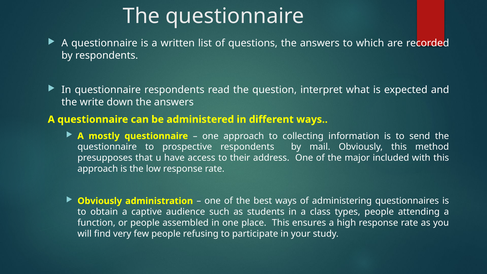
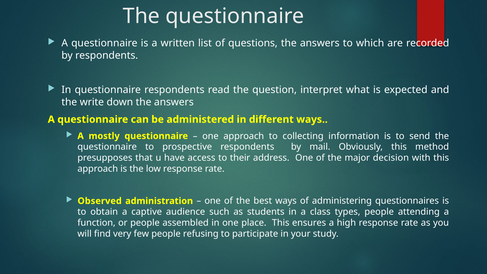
included: included -> decision
Obviously at (100, 201): Obviously -> Observed
